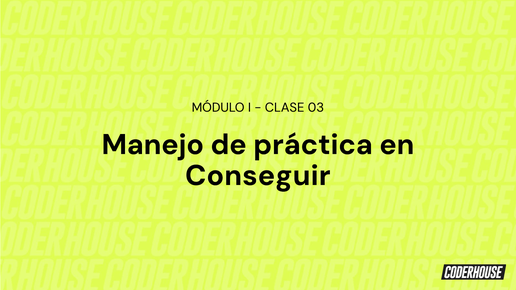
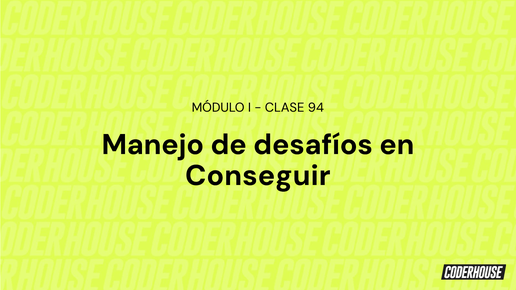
03: 03 -> 94
práctica: práctica -> desafíos
